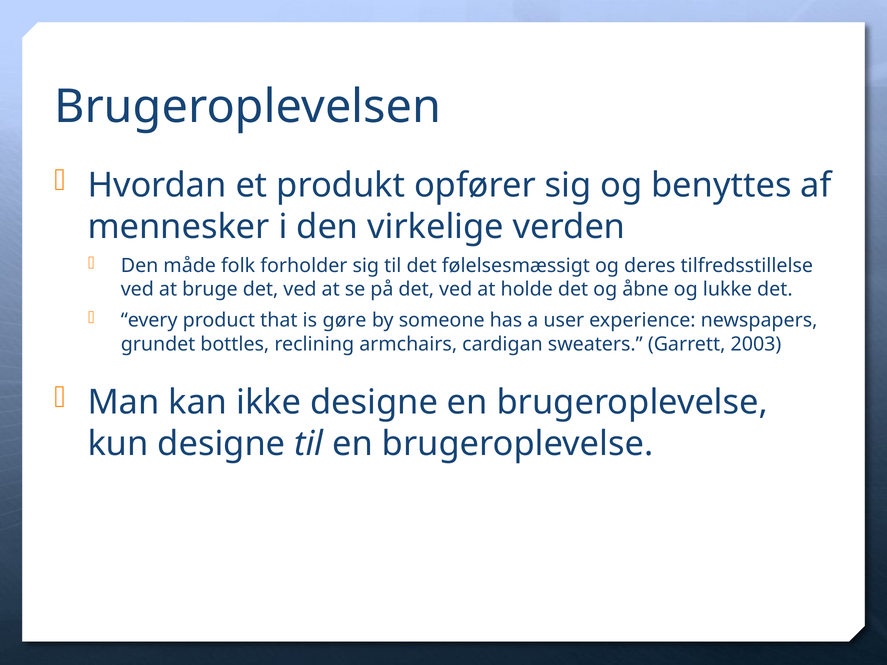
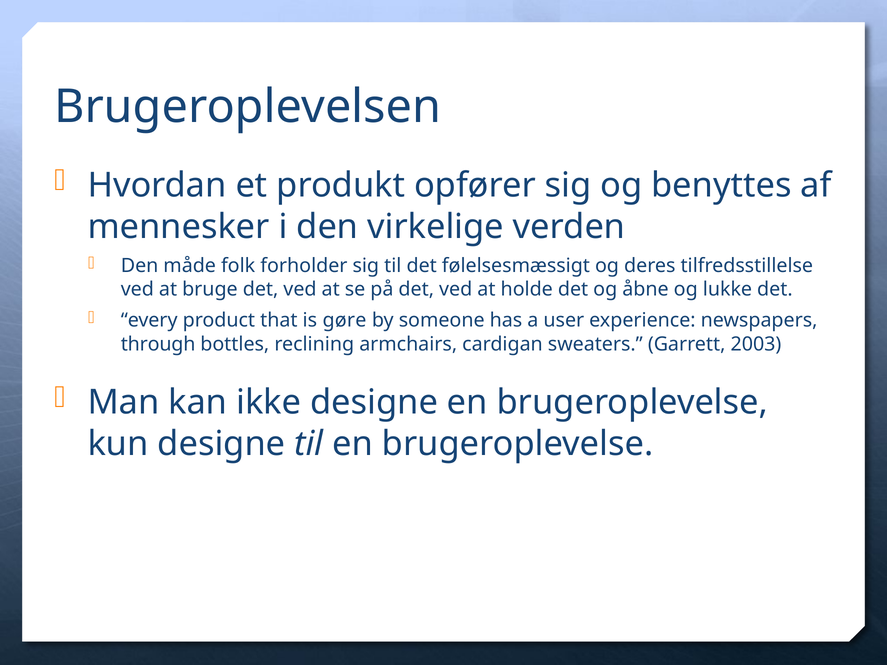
grundet: grundet -> through
